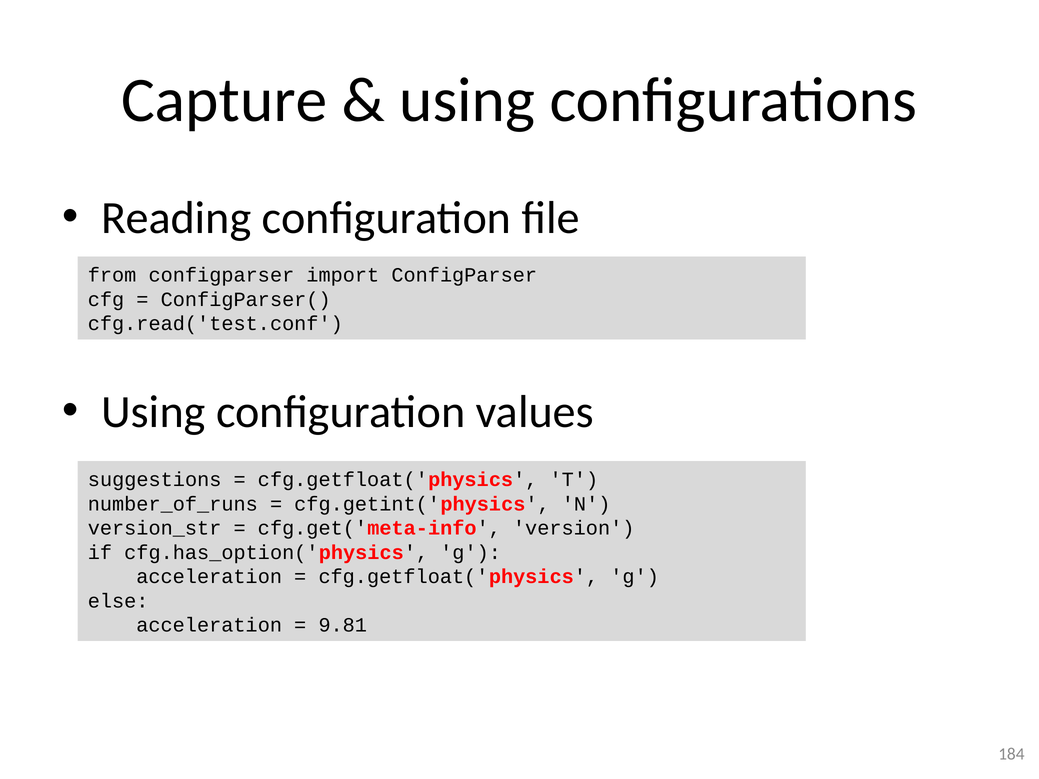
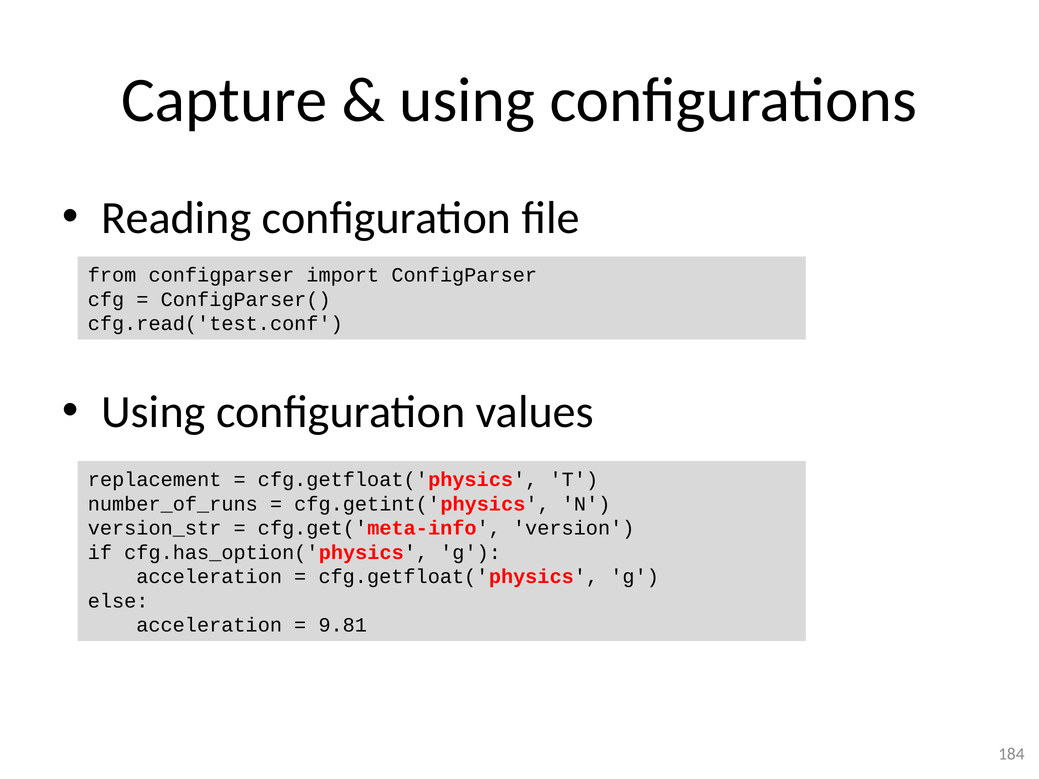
suggestions: suggestions -> replacement
